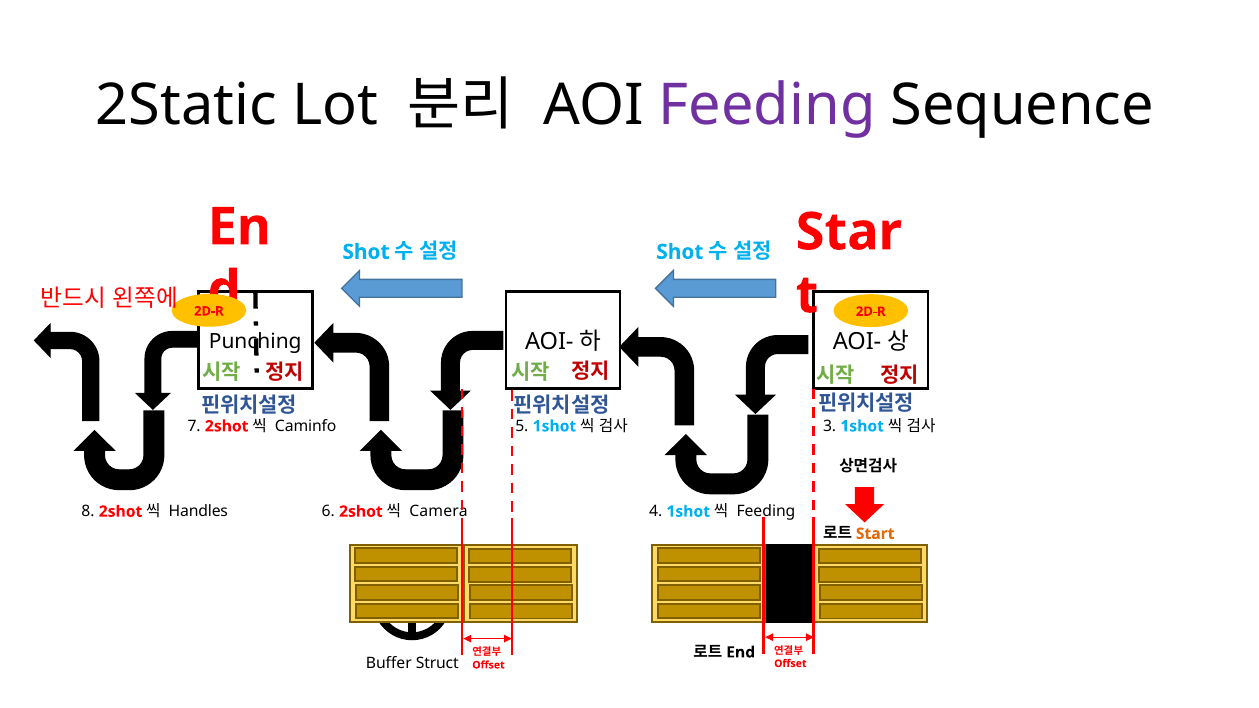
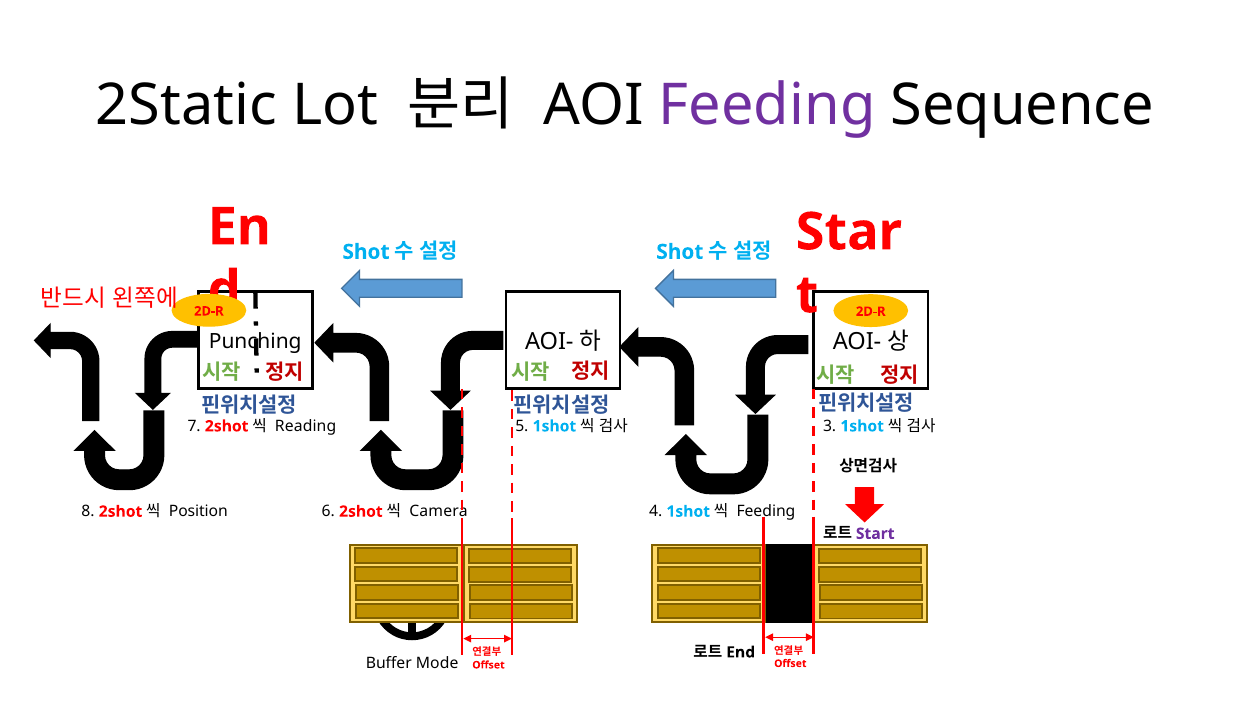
Caminfo: Caminfo -> Reading
Handles: Handles -> Position
Start colour: orange -> purple
Struct: Struct -> Mode
